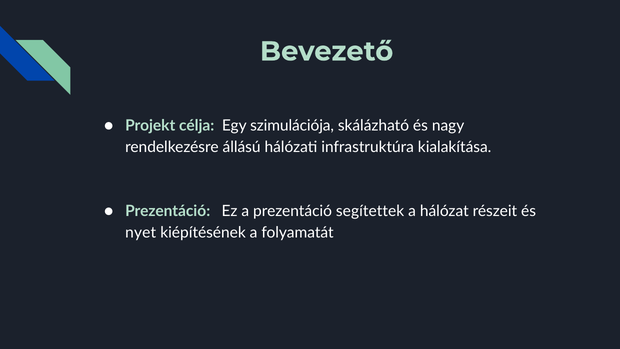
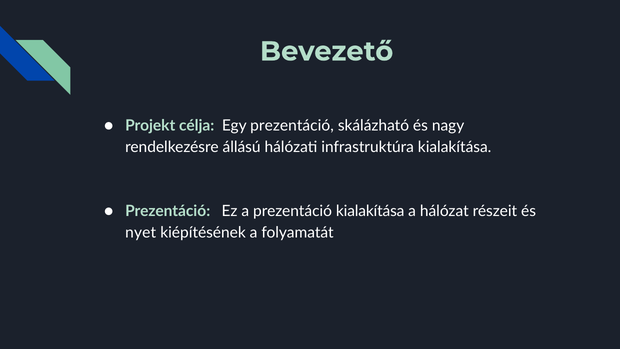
Egy szimulációja: szimulációja -> prezentáció
prezentáció segítettek: segítettek -> kialakítása
